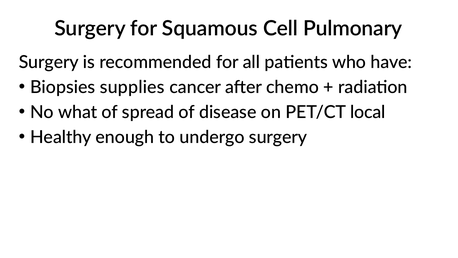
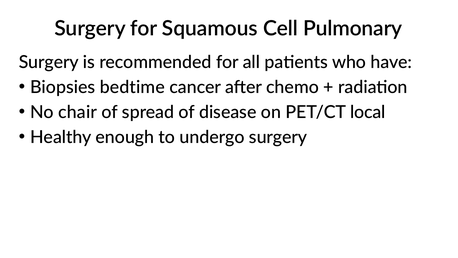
supplies: supplies -> bedtime
what: what -> chair
